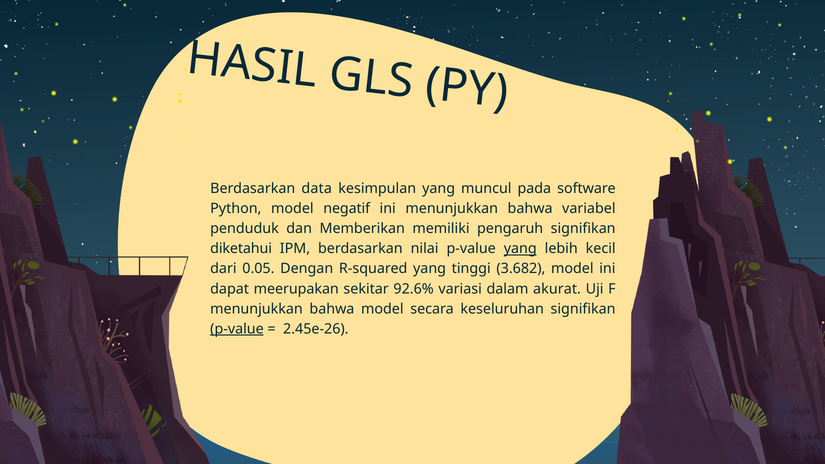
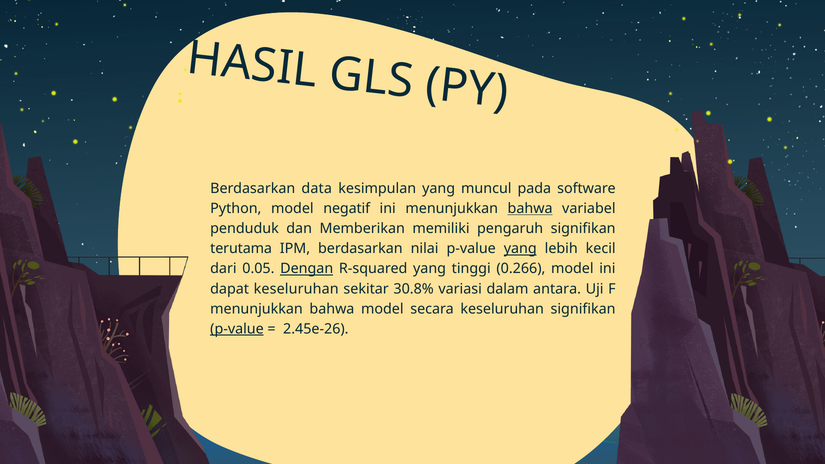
bahwa at (530, 209) underline: none -> present
diketahui: diketahui -> terutama
Dengan underline: none -> present
3.682: 3.682 -> 0.266
dapat meerupakan: meerupakan -> keseluruhan
92.6%: 92.6% -> 30.8%
akurat: akurat -> antara
